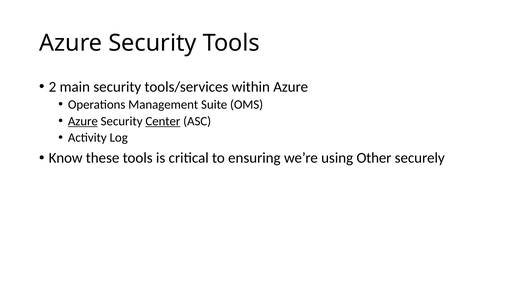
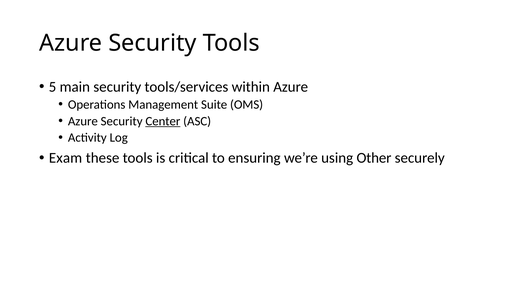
2: 2 -> 5
Azure at (83, 121) underline: present -> none
Know: Know -> Exam
